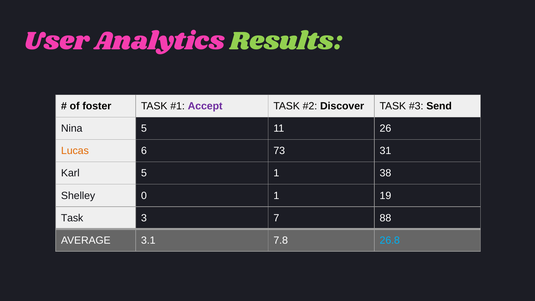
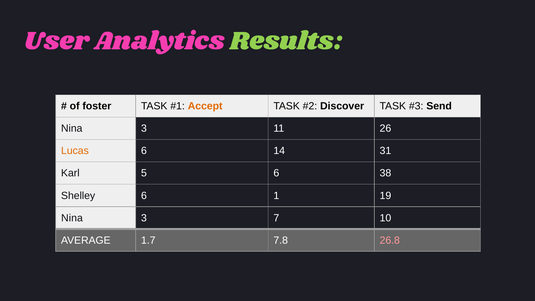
Accept colour: purple -> orange
5 at (144, 128): 5 -> 3
73: 73 -> 14
5 1: 1 -> 6
Shelley 0: 0 -> 6
Task at (72, 218): Task -> Nina
88: 88 -> 10
3.1: 3.1 -> 1.7
26.8 colour: light blue -> pink
